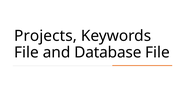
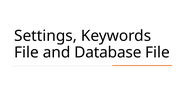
Projects: Projects -> Settings
